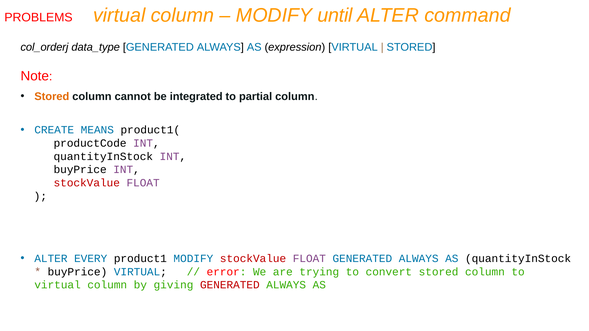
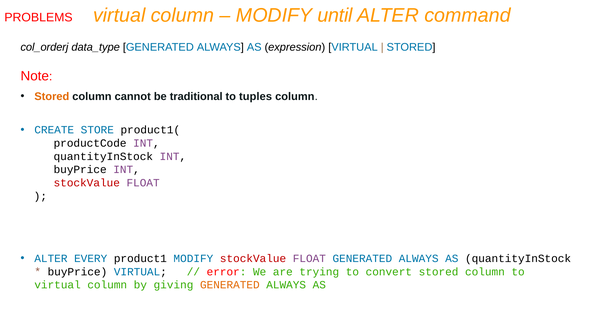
integrated: integrated -> traditional
partial: partial -> tuples
MEANS: MEANS -> STORE
GENERATED at (230, 285) colour: red -> orange
